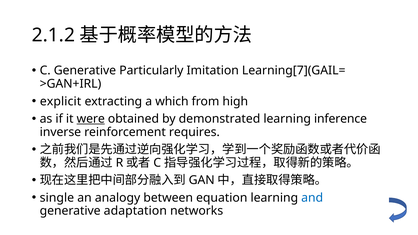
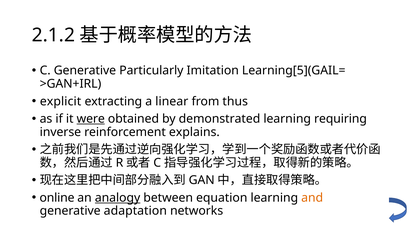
Learning[7](GAIL=: Learning[7](GAIL= -> Learning[5](GAIL=
which: which -> linear
high: high -> thus
inference: inference -> requiring
requires: requires -> explains
single: single -> online
analogy underline: none -> present
and colour: blue -> orange
